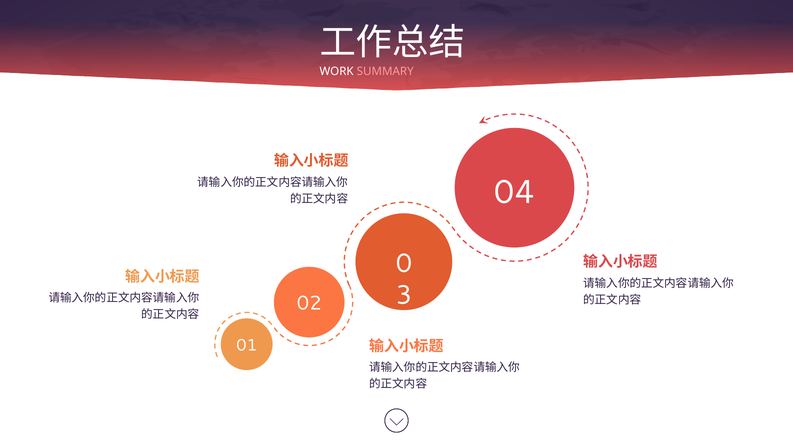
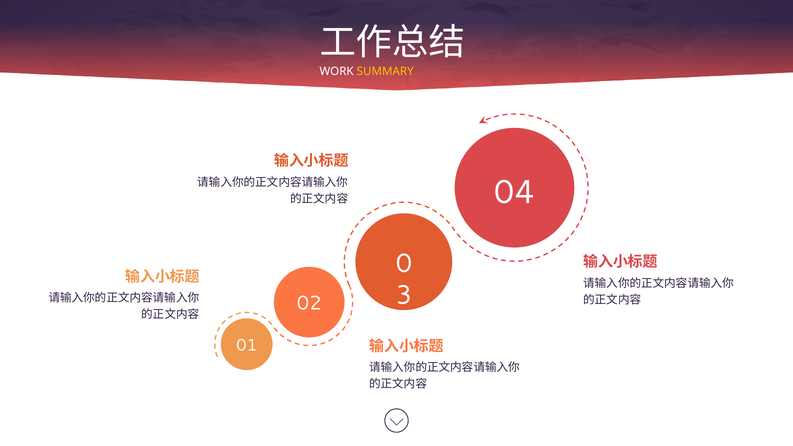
SUMMARY colour: pink -> yellow
